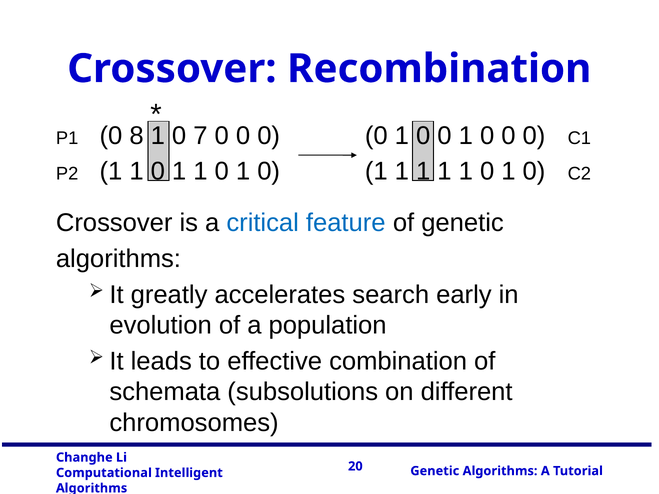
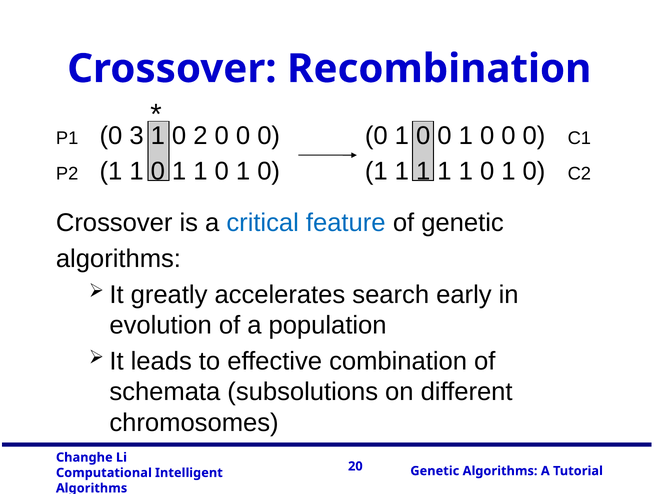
8: 8 -> 3
7: 7 -> 2
